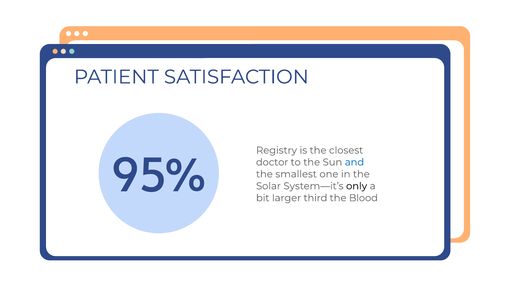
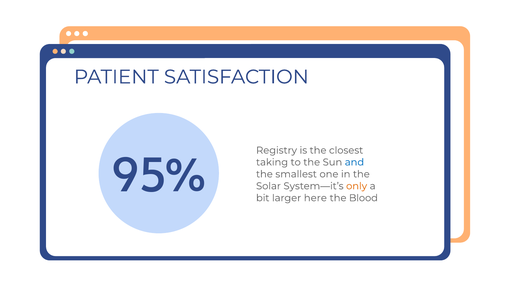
doctor: doctor -> taking
only colour: black -> orange
third: third -> here
